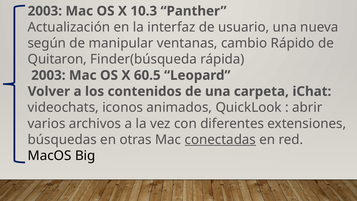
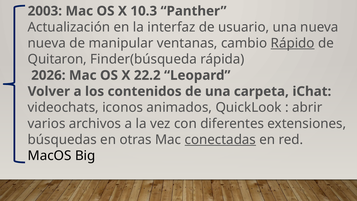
según at (47, 43): según -> nueva
Rápido underline: none -> present
2003 at (48, 75): 2003 -> 2026
60.5: 60.5 -> 22.2
